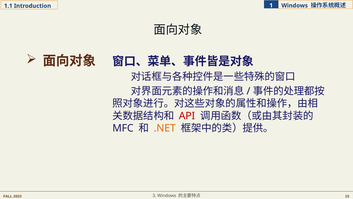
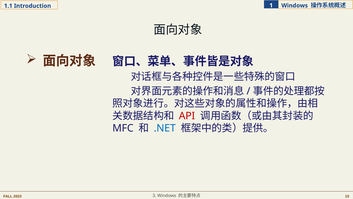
.NET colour: orange -> blue
